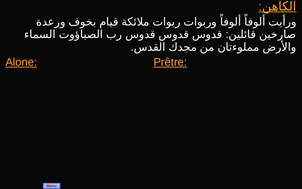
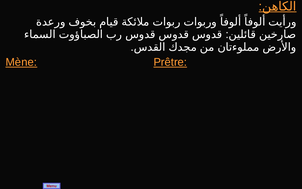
Alone: Alone -> Mène
